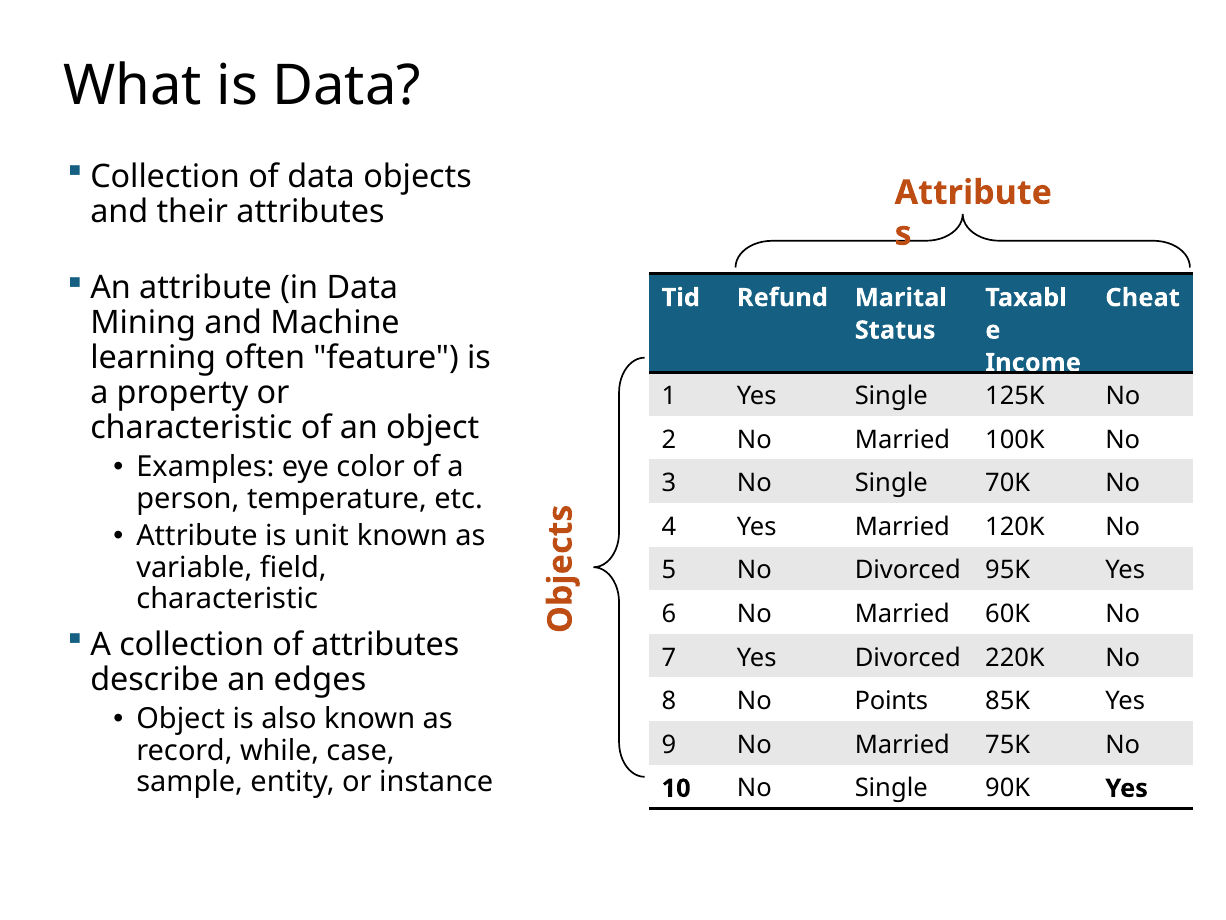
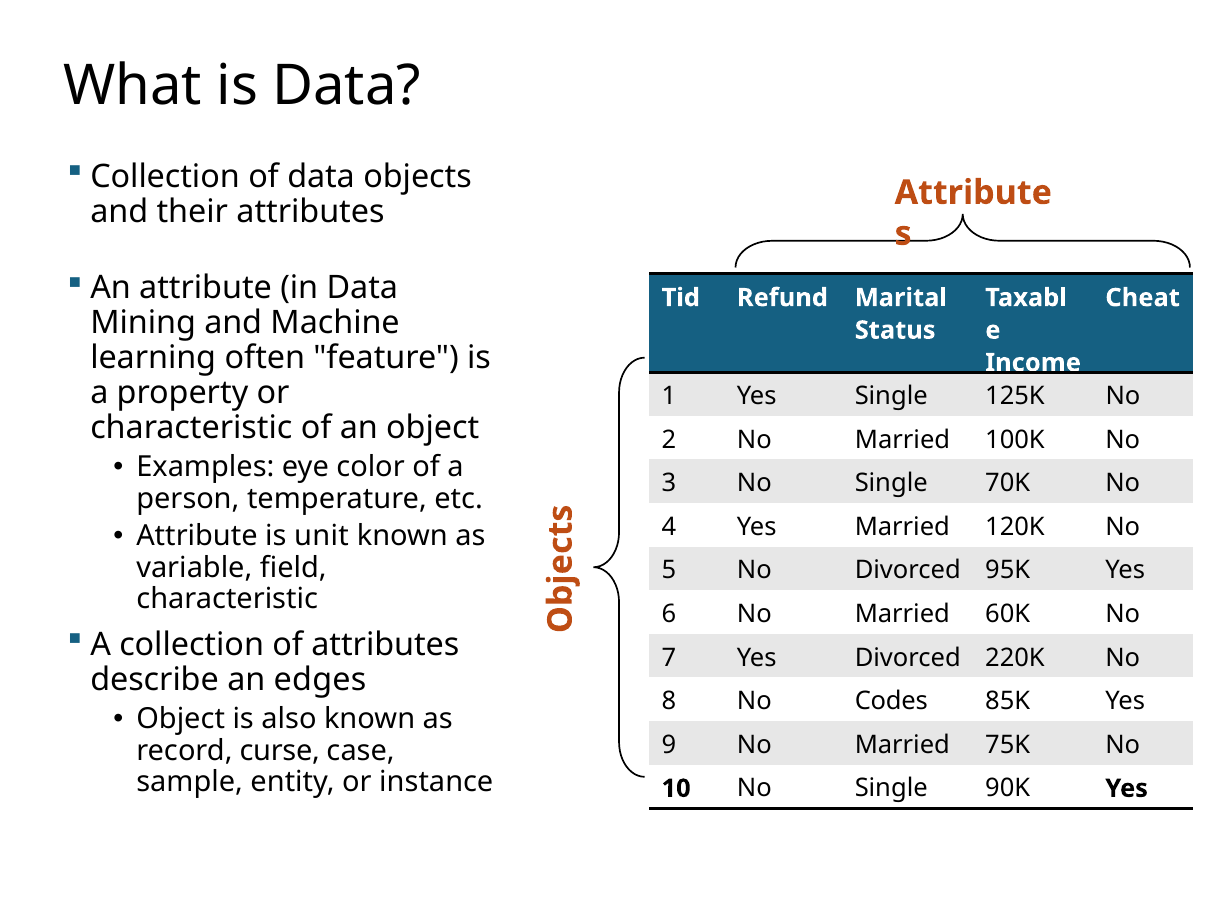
Points: Points -> Codes
while: while -> curse
